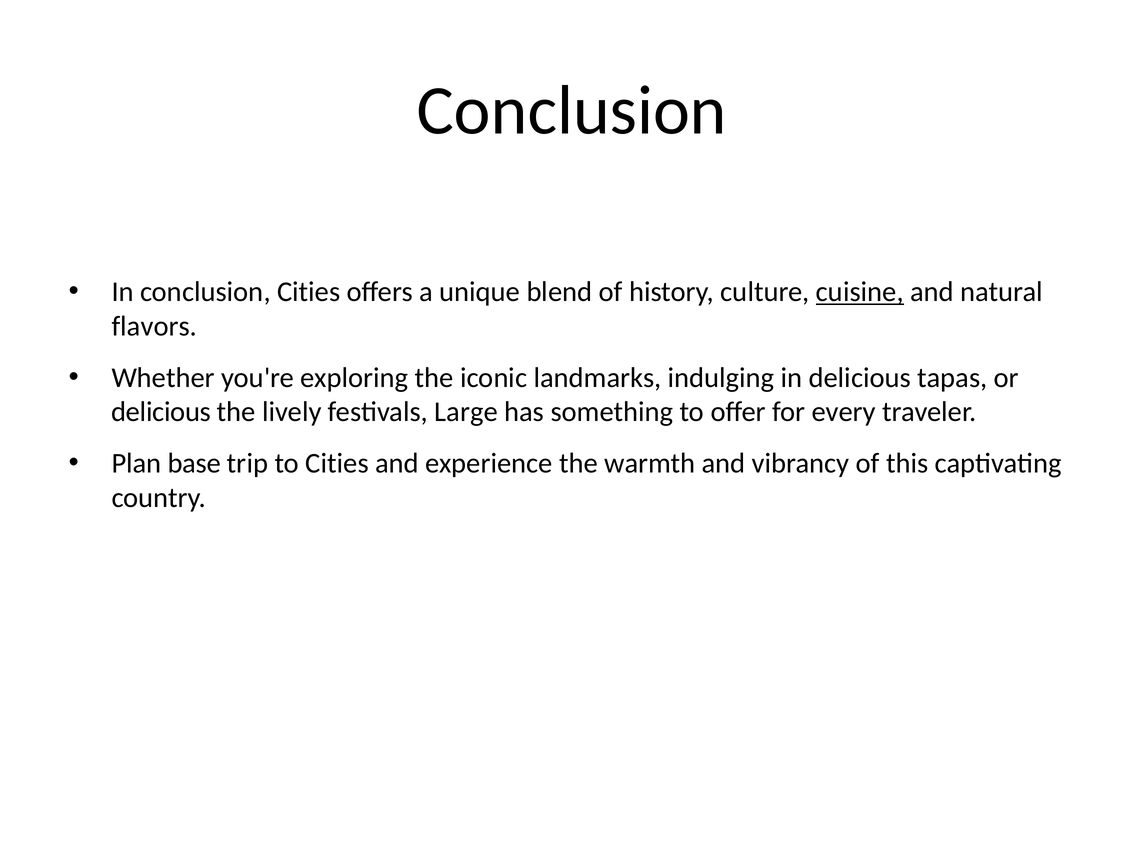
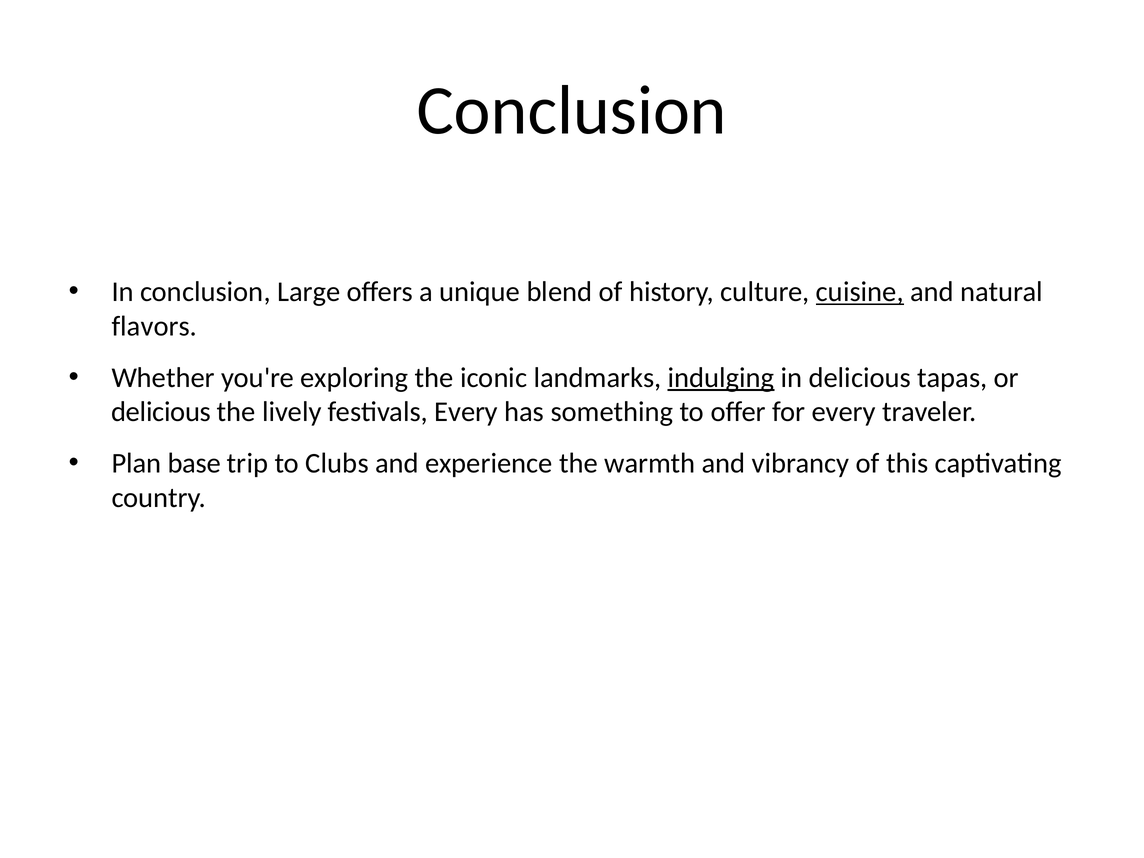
conclusion Cities: Cities -> Large
indulging underline: none -> present
festivals Large: Large -> Every
to Cities: Cities -> Clubs
